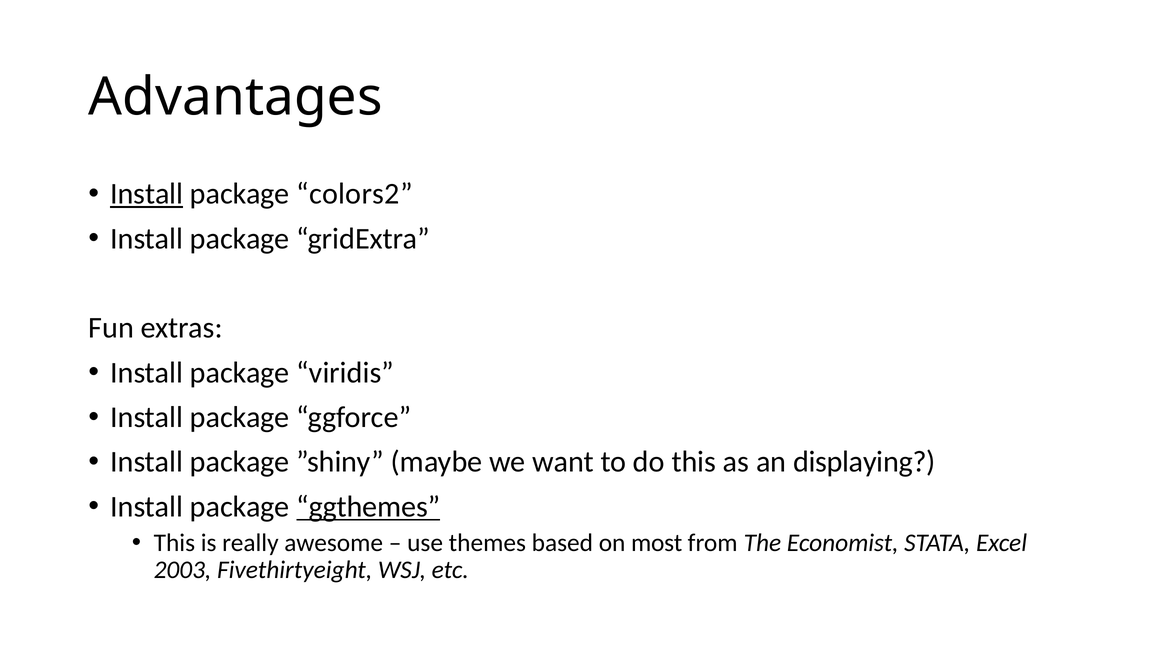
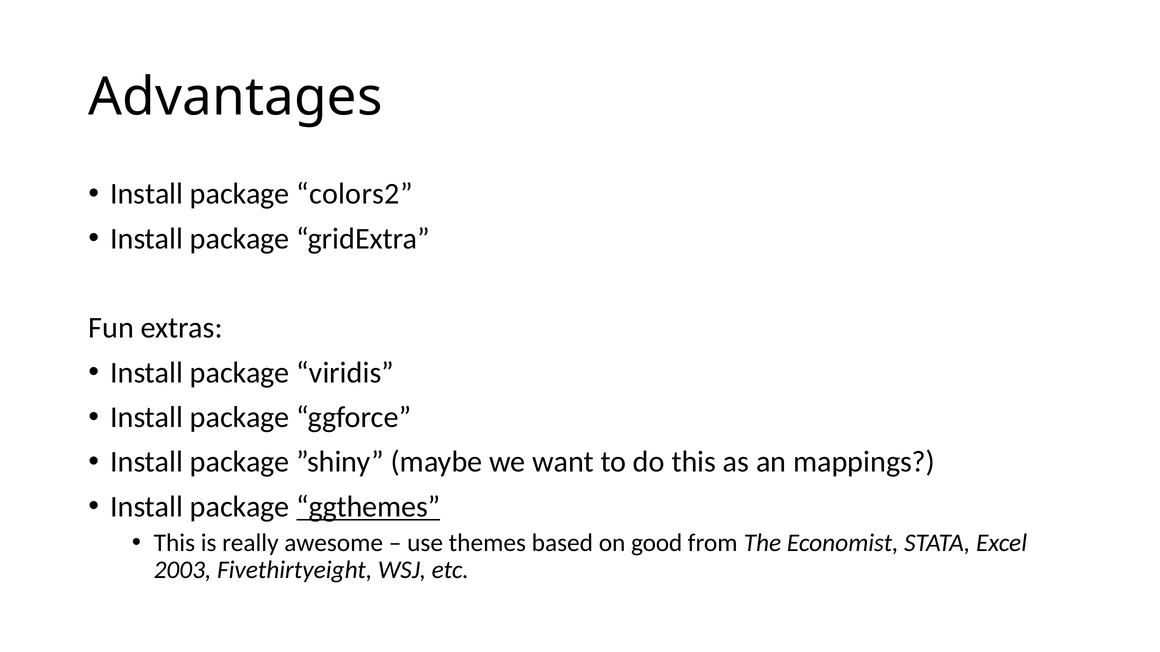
Install at (147, 194) underline: present -> none
displaying: displaying -> mappings
most: most -> good
